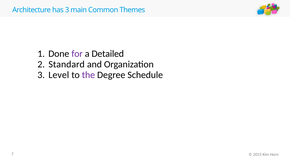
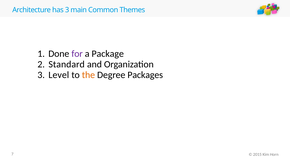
Detailed: Detailed -> Package
the colour: purple -> orange
Schedule: Schedule -> Packages
